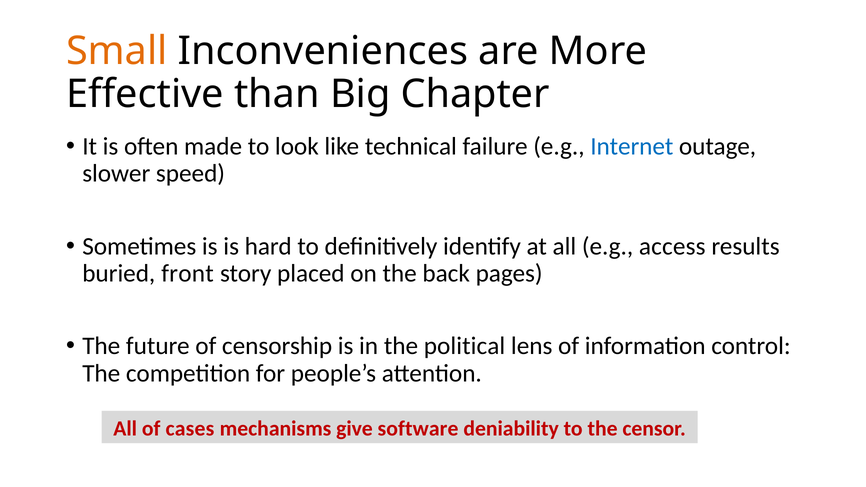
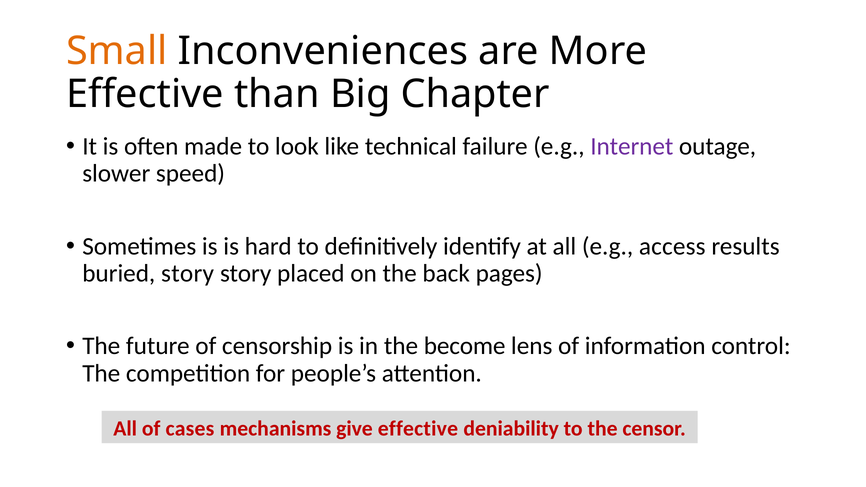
Internet colour: blue -> purple
buried front: front -> story
political: political -> become
give software: software -> effective
